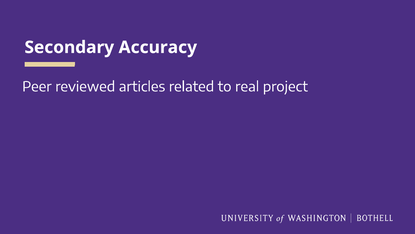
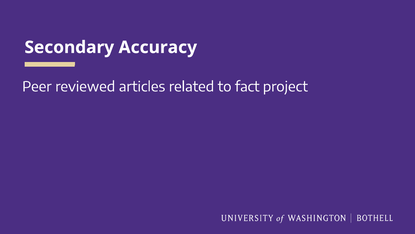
real: real -> fact
